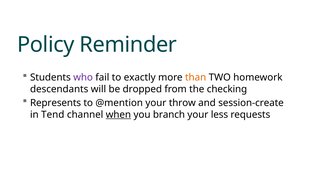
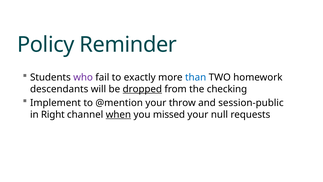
than colour: orange -> blue
dropped underline: none -> present
Represents: Represents -> Implement
session-create: session-create -> session-public
Tend: Tend -> Right
branch: branch -> missed
less: less -> null
